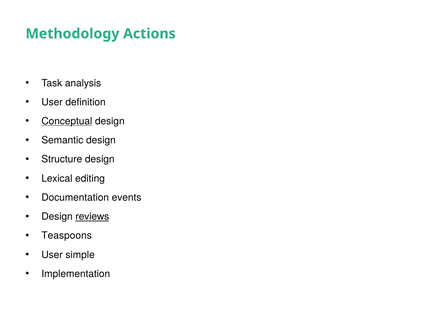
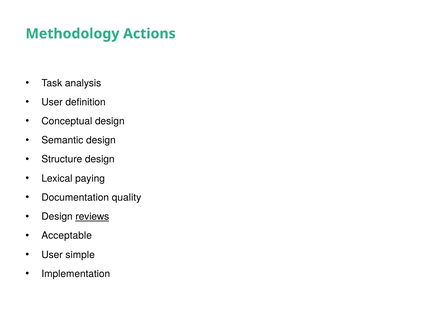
Conceptual underline: present -> none
editing: editing -> paying
events: events -> quality
Teaspoons: Teaspoons -> Acceptable
